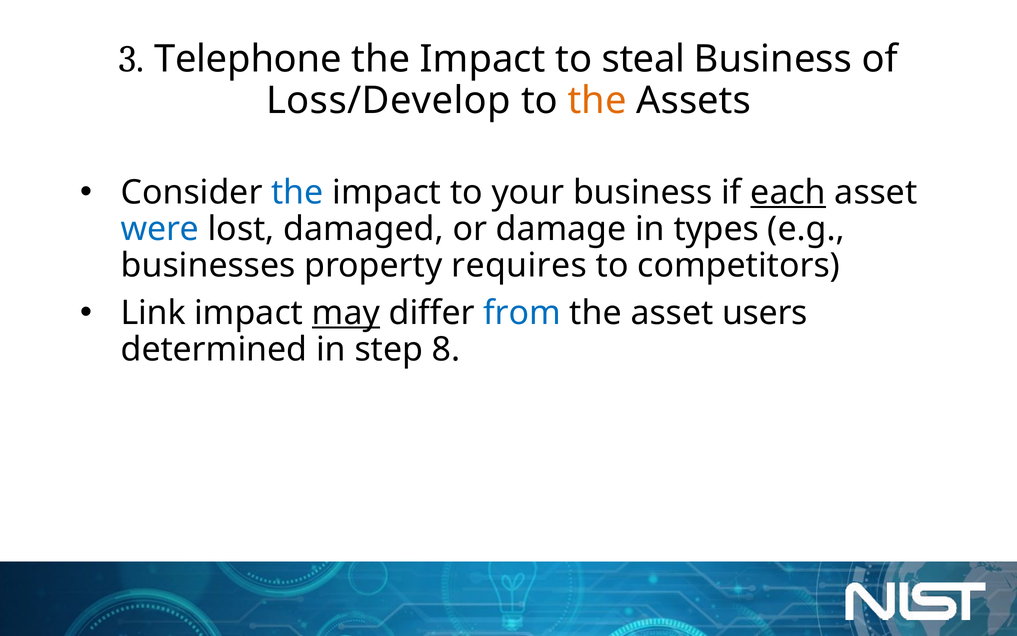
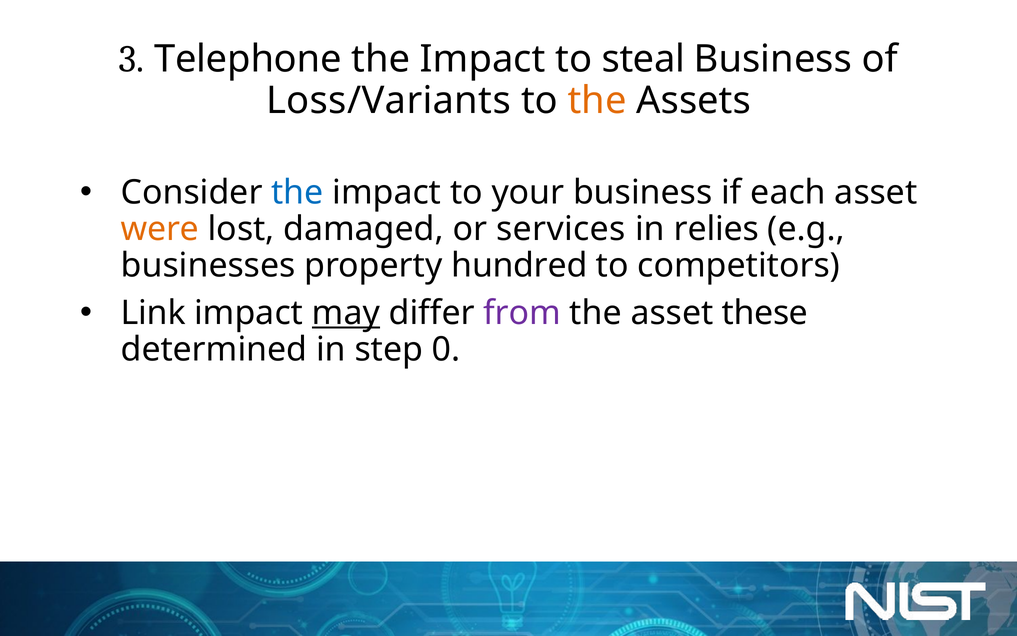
Loss/Develop: Loss/Develop -> Loss/Variants
each underline: present -> none
were colour: blue -> orange
damage: damage -> services
types: types -> relies
requires: requires -> hundred
from colour: blue -> purple
users: users -> these
8: 8 -> 0
